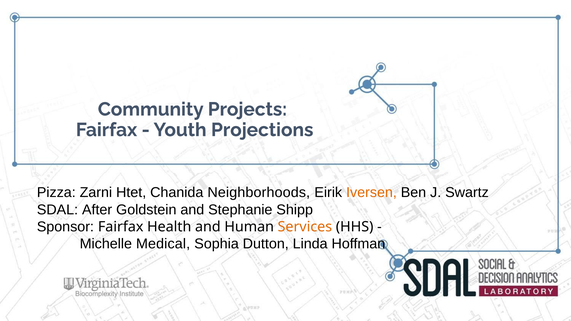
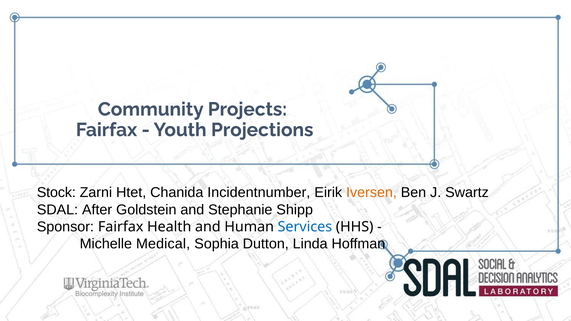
Pizza: Pizza -> Stock
Neighborhoods: Neighborhoods -> Incidentnumber
Services colour: orange -> blue
